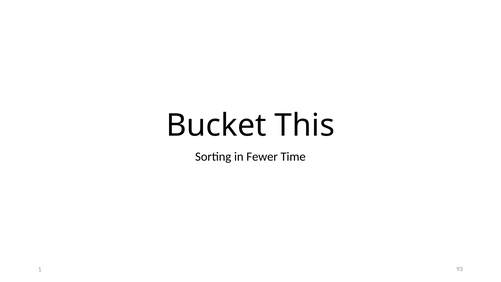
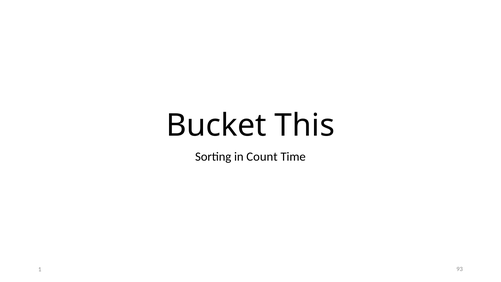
Fewer: Fewer -> Count
